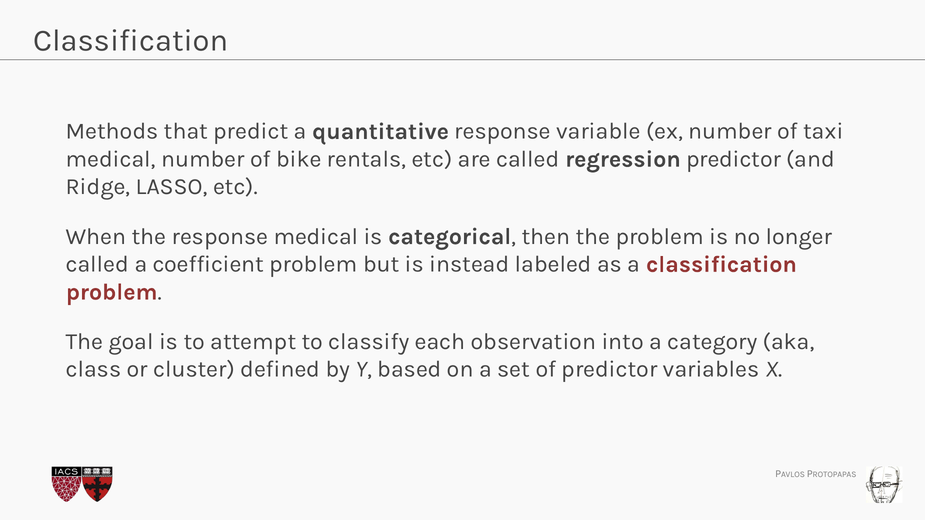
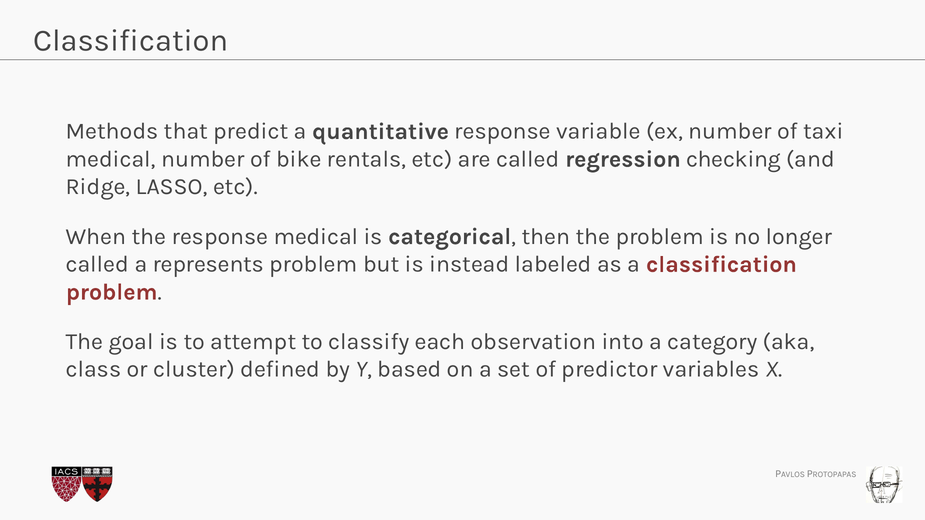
regression predictor: predictor -> checking
coefficient: coefficient -> represents
